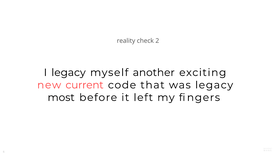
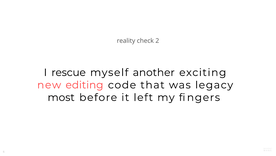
I legacy: legacy -> rescue
current: current -> editing
